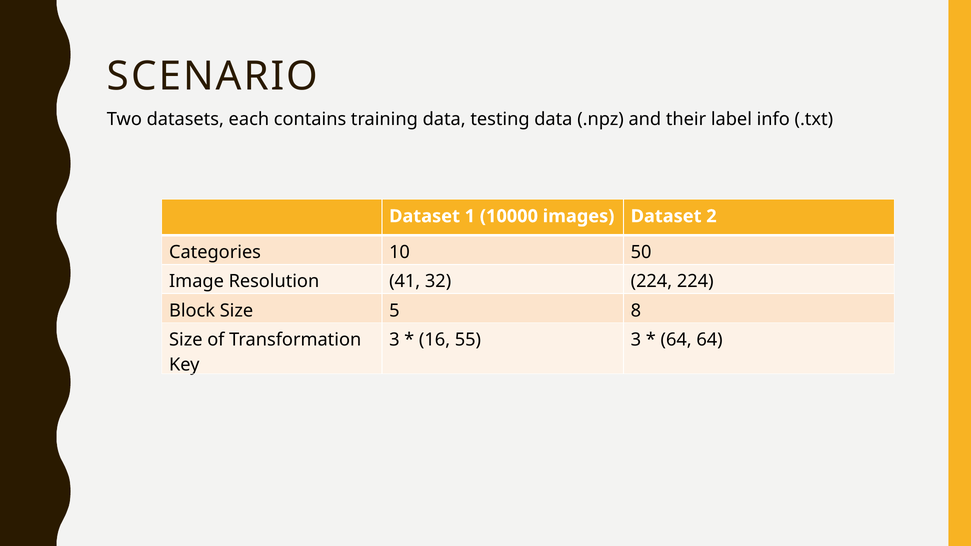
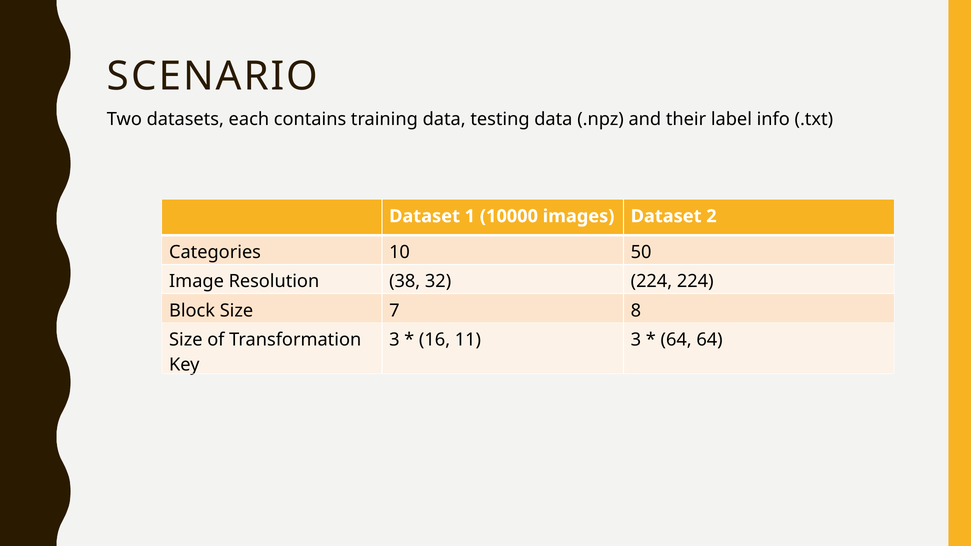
41: 41 -> 38
5: 5 -> 7
55: 55 -> 11
